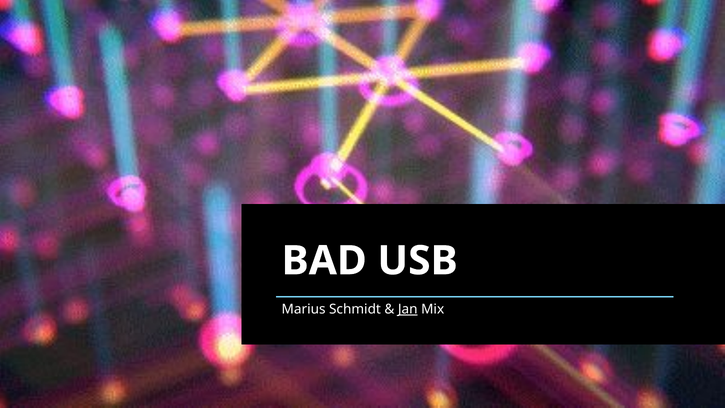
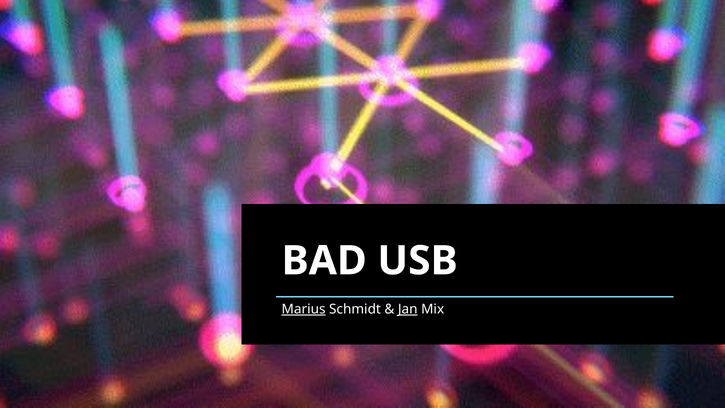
Marius underline: none -> present
